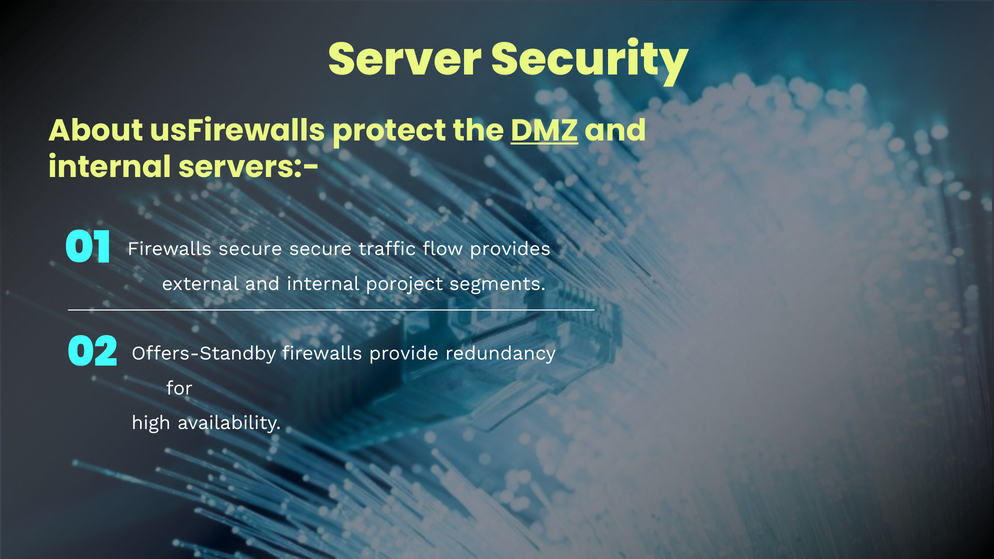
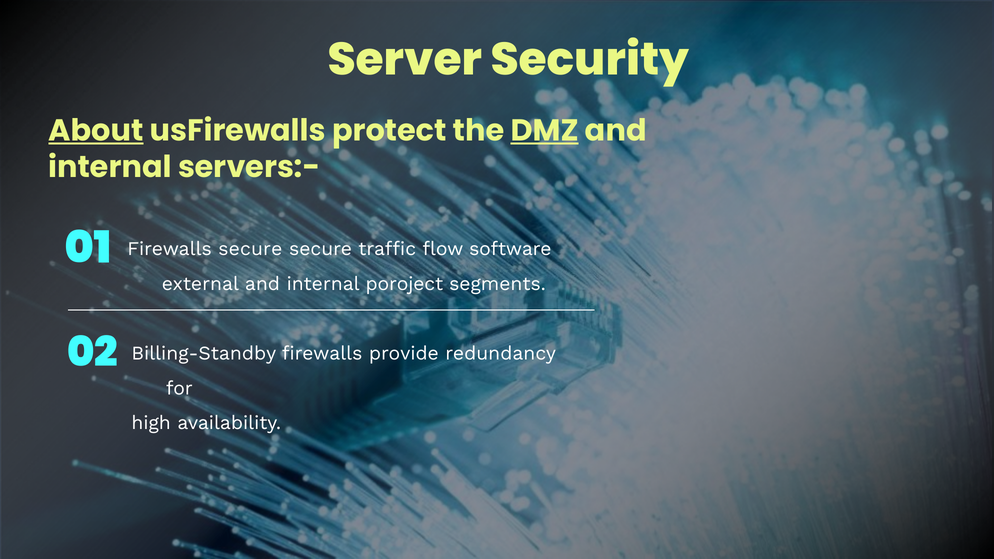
About underline: none -> present
provides: provides -> software
Offers-Standby: Offers-Standby -> Billing-Standby
